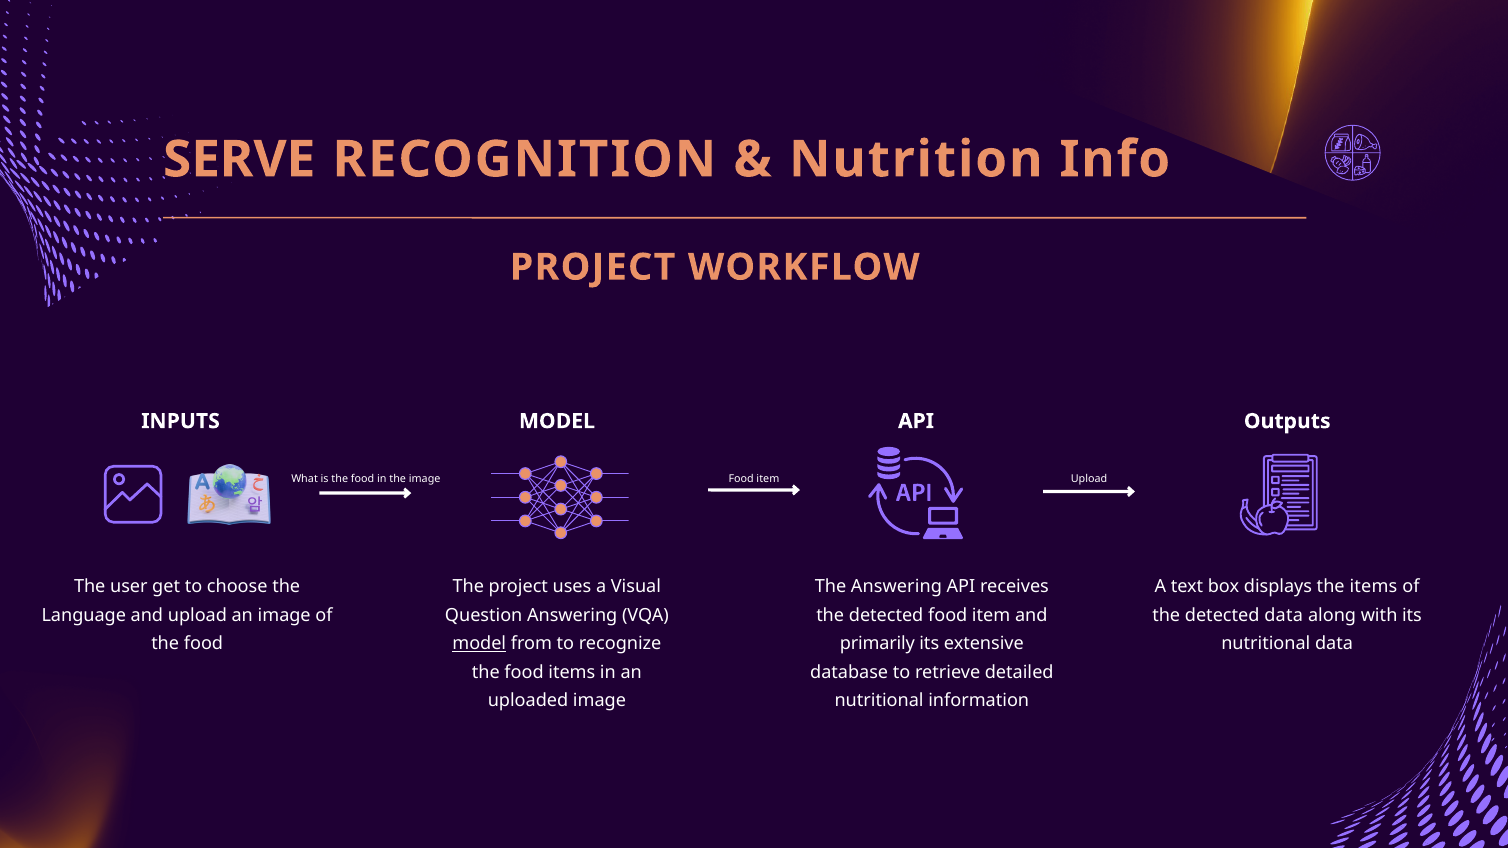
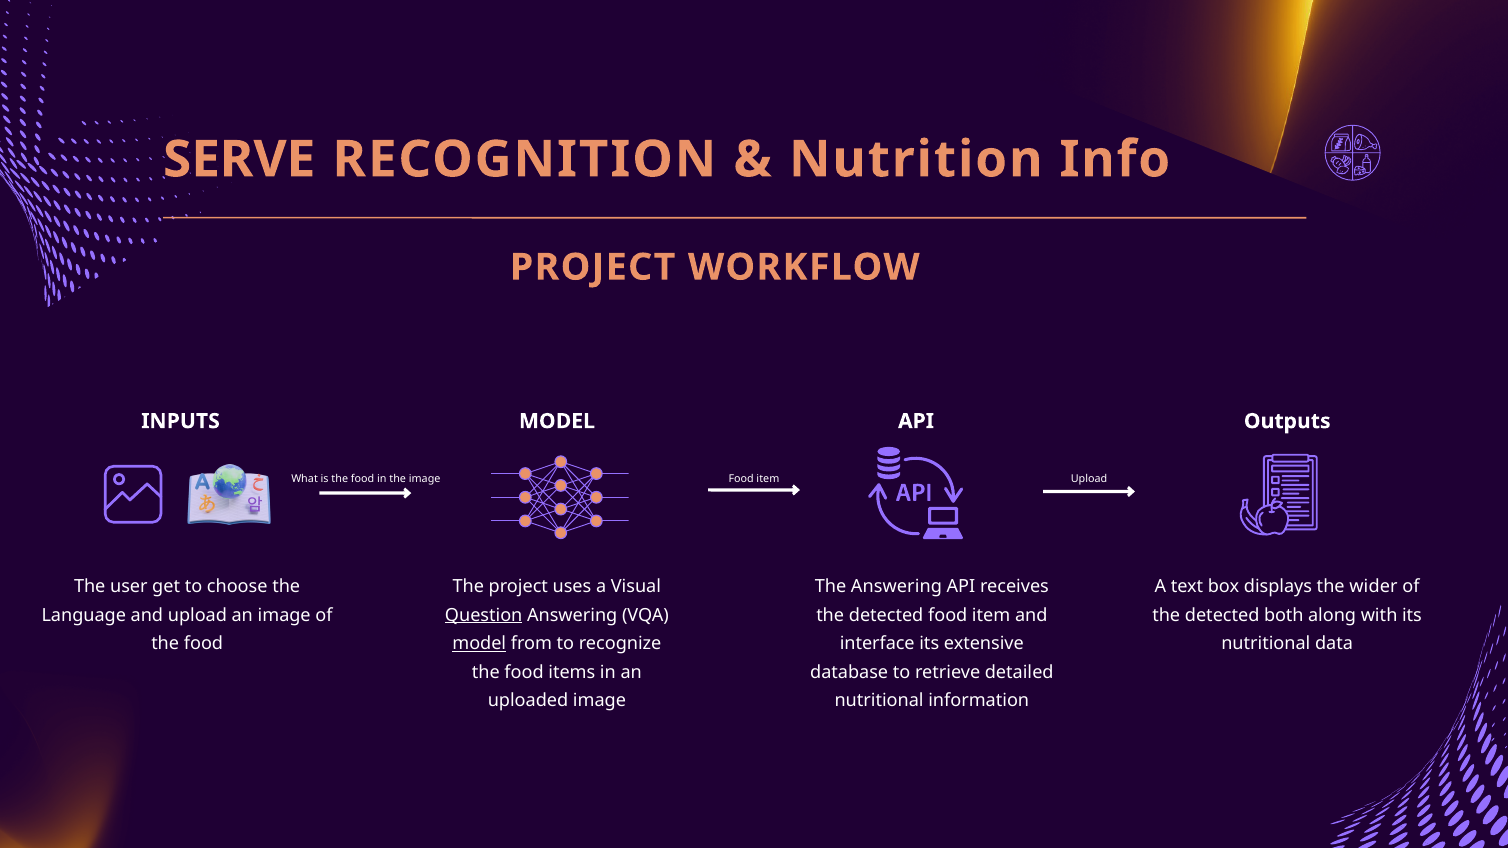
the items: items -> wider
Question underline: none -> present
detected data: data -> both
primarily: primarily -> interface
